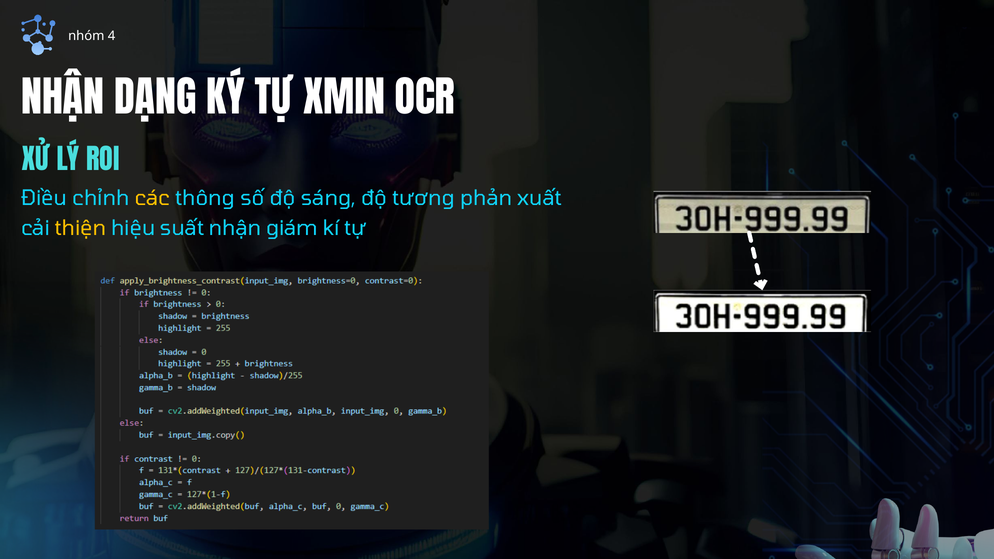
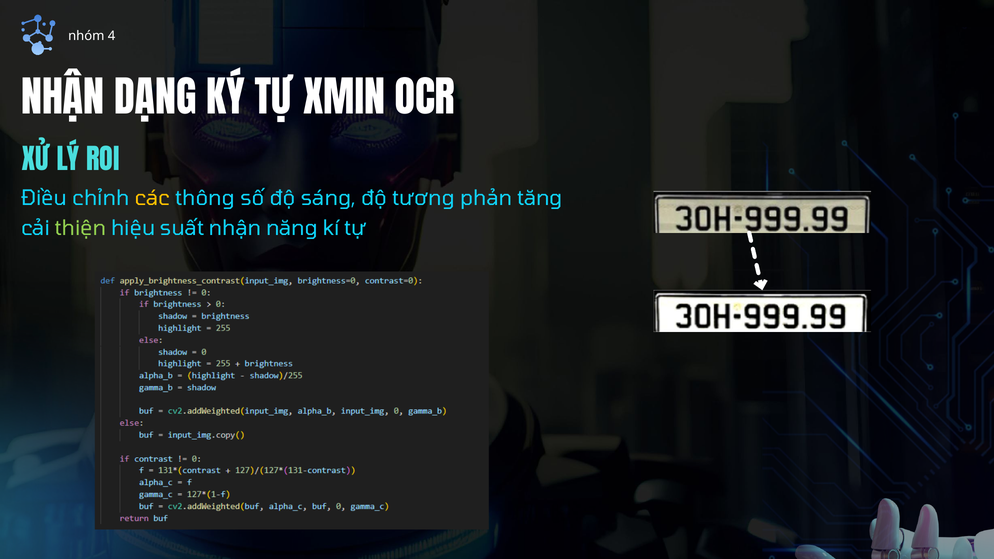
xuất: xuất -> tăng
thiện colour: yellow -> light green
giám: giám -> năng
